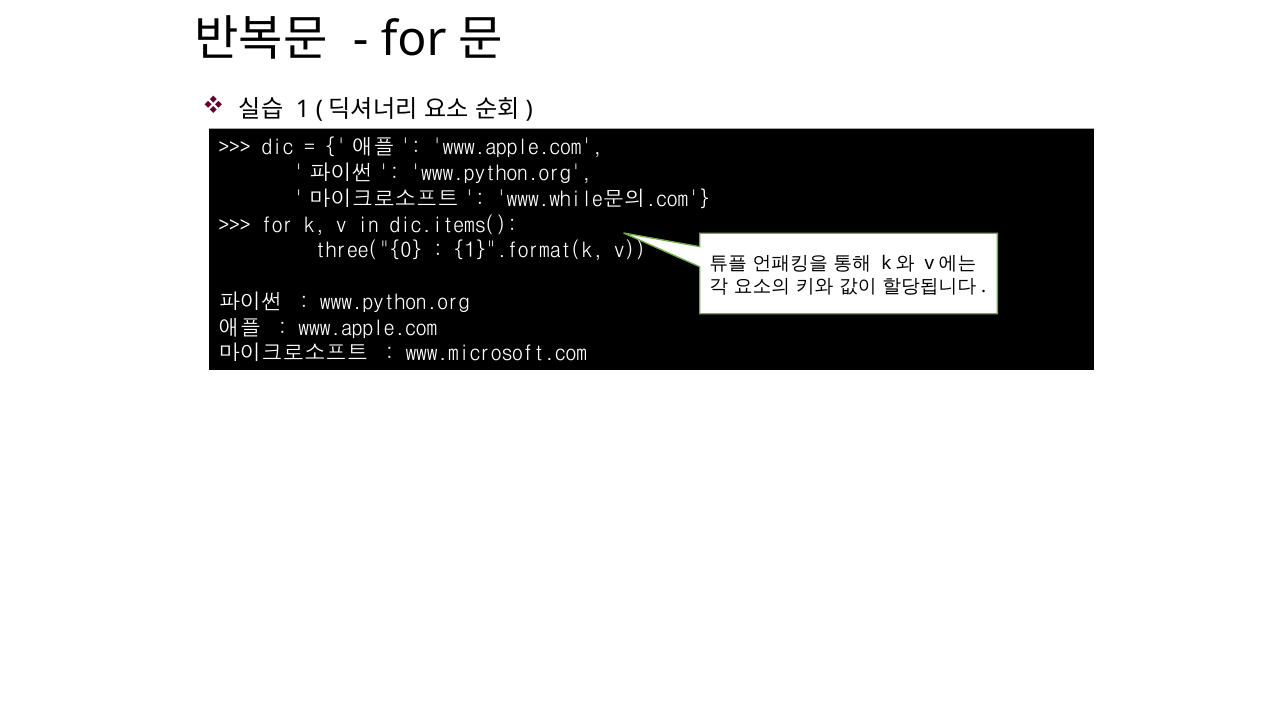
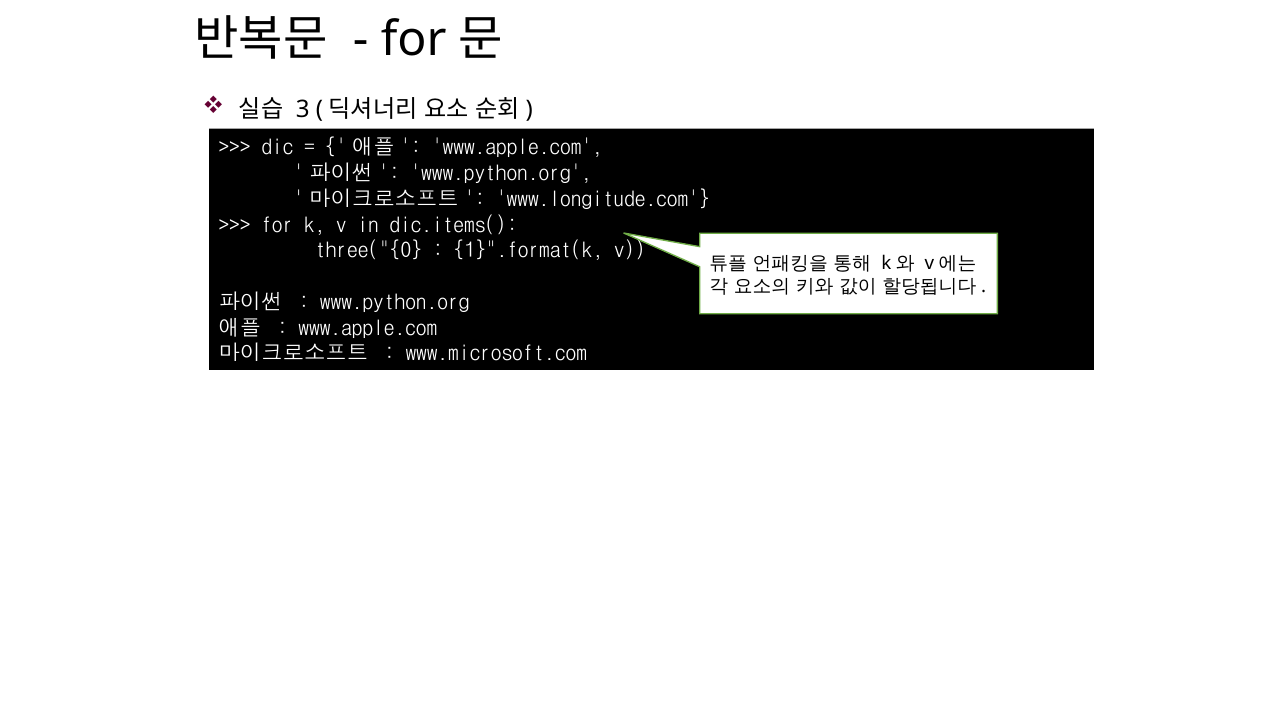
1: 1 -> 3
www.while문의.com: www.while문의.com -> www.longitude.com
